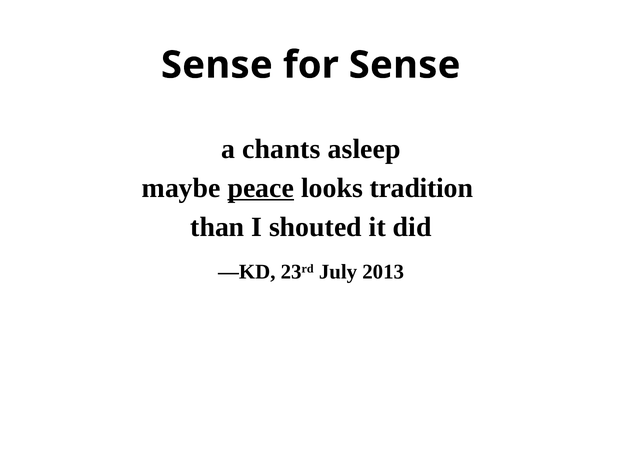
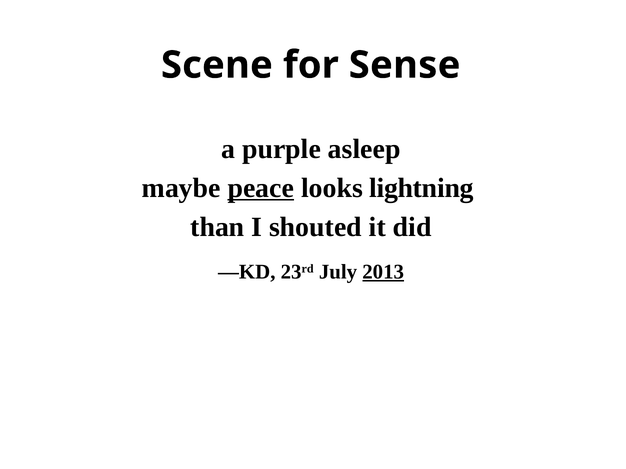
Sense at (217, 65): Sense -> Scene
chants: chants -> purple
tradition: tradition -> lightning
2013 underline: none -> present
